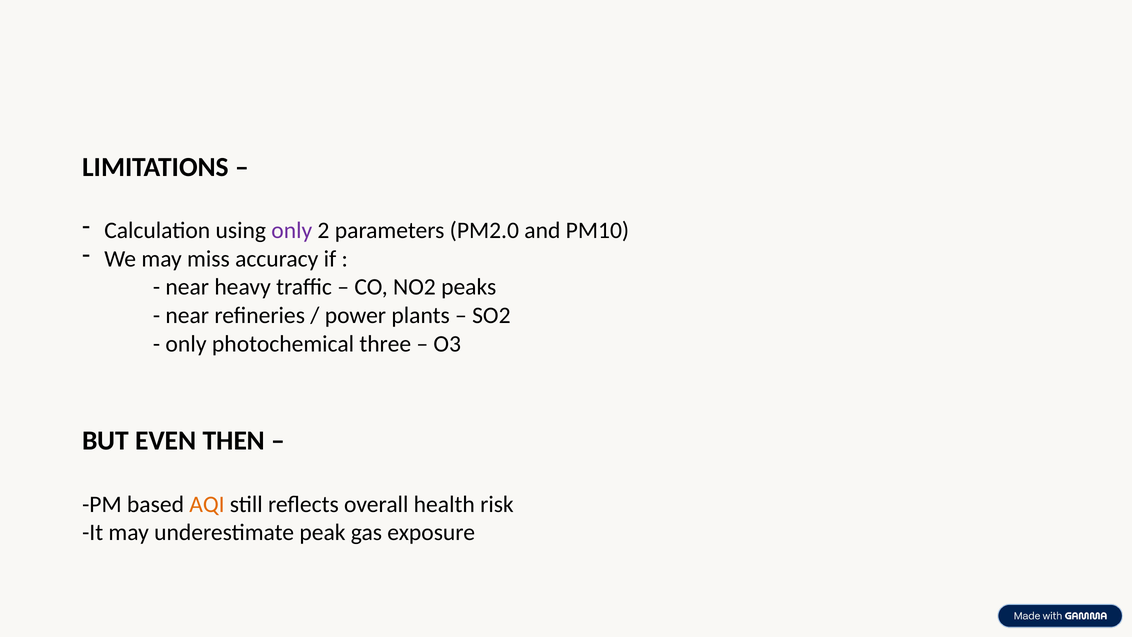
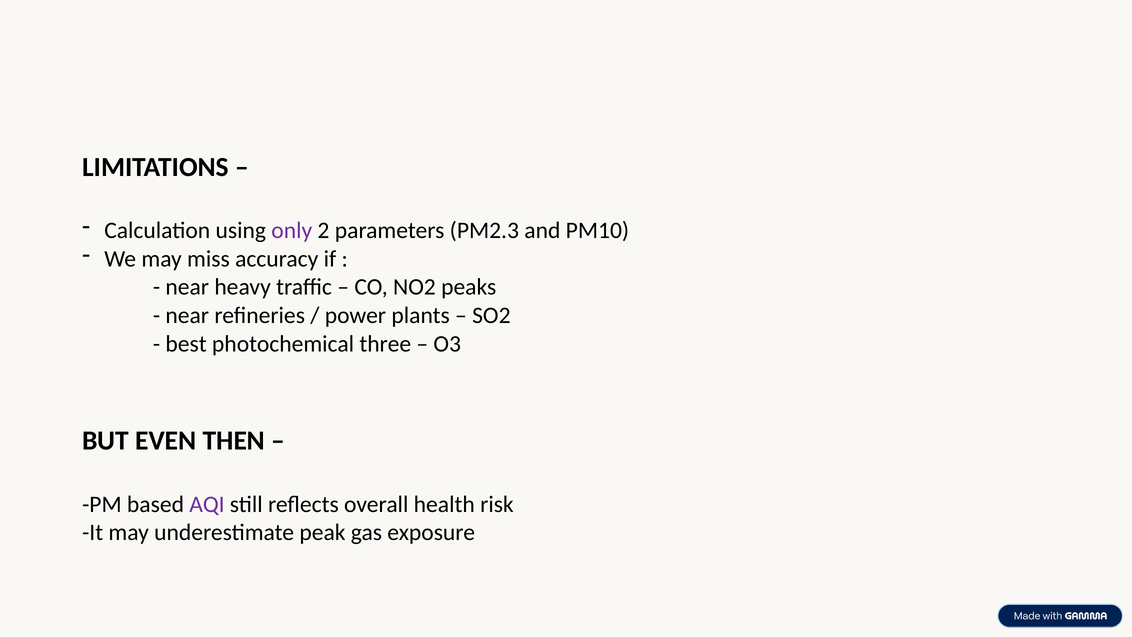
PM2.0: PM2.0 -> PM2.3
only at (186, 344): only -> best
AQI colour: orange -> purple
